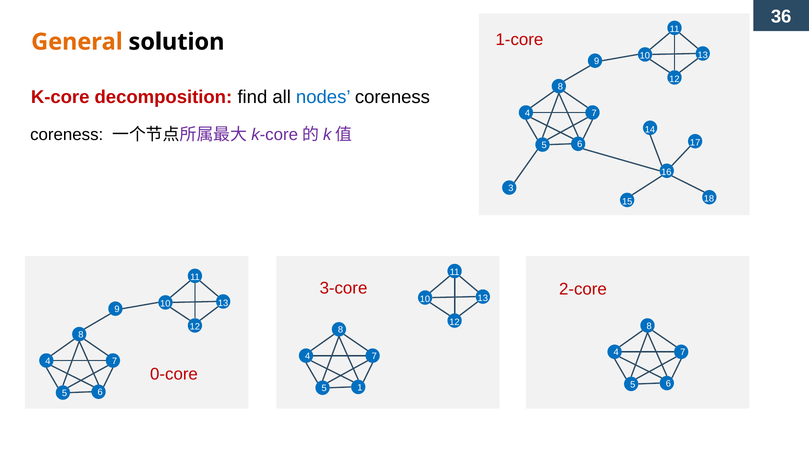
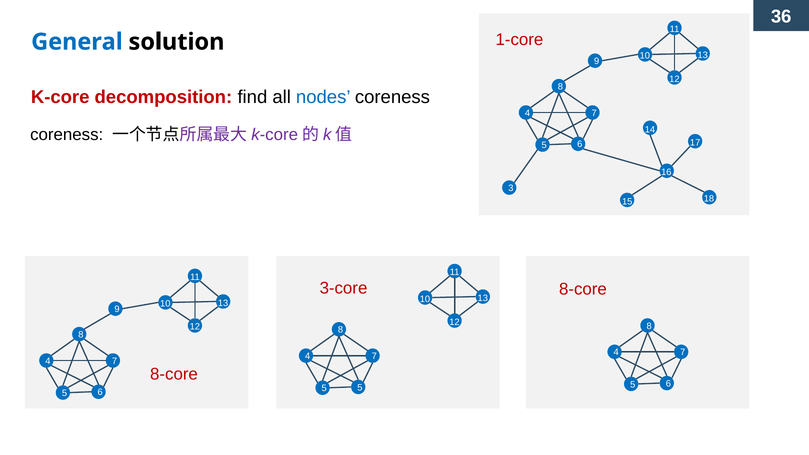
General colour: orange -> blue
3-core 2-core: 2-core -> 8-core
0-core at (174, 374): 0-core -> 8-core
5 1: 1 -> 5
